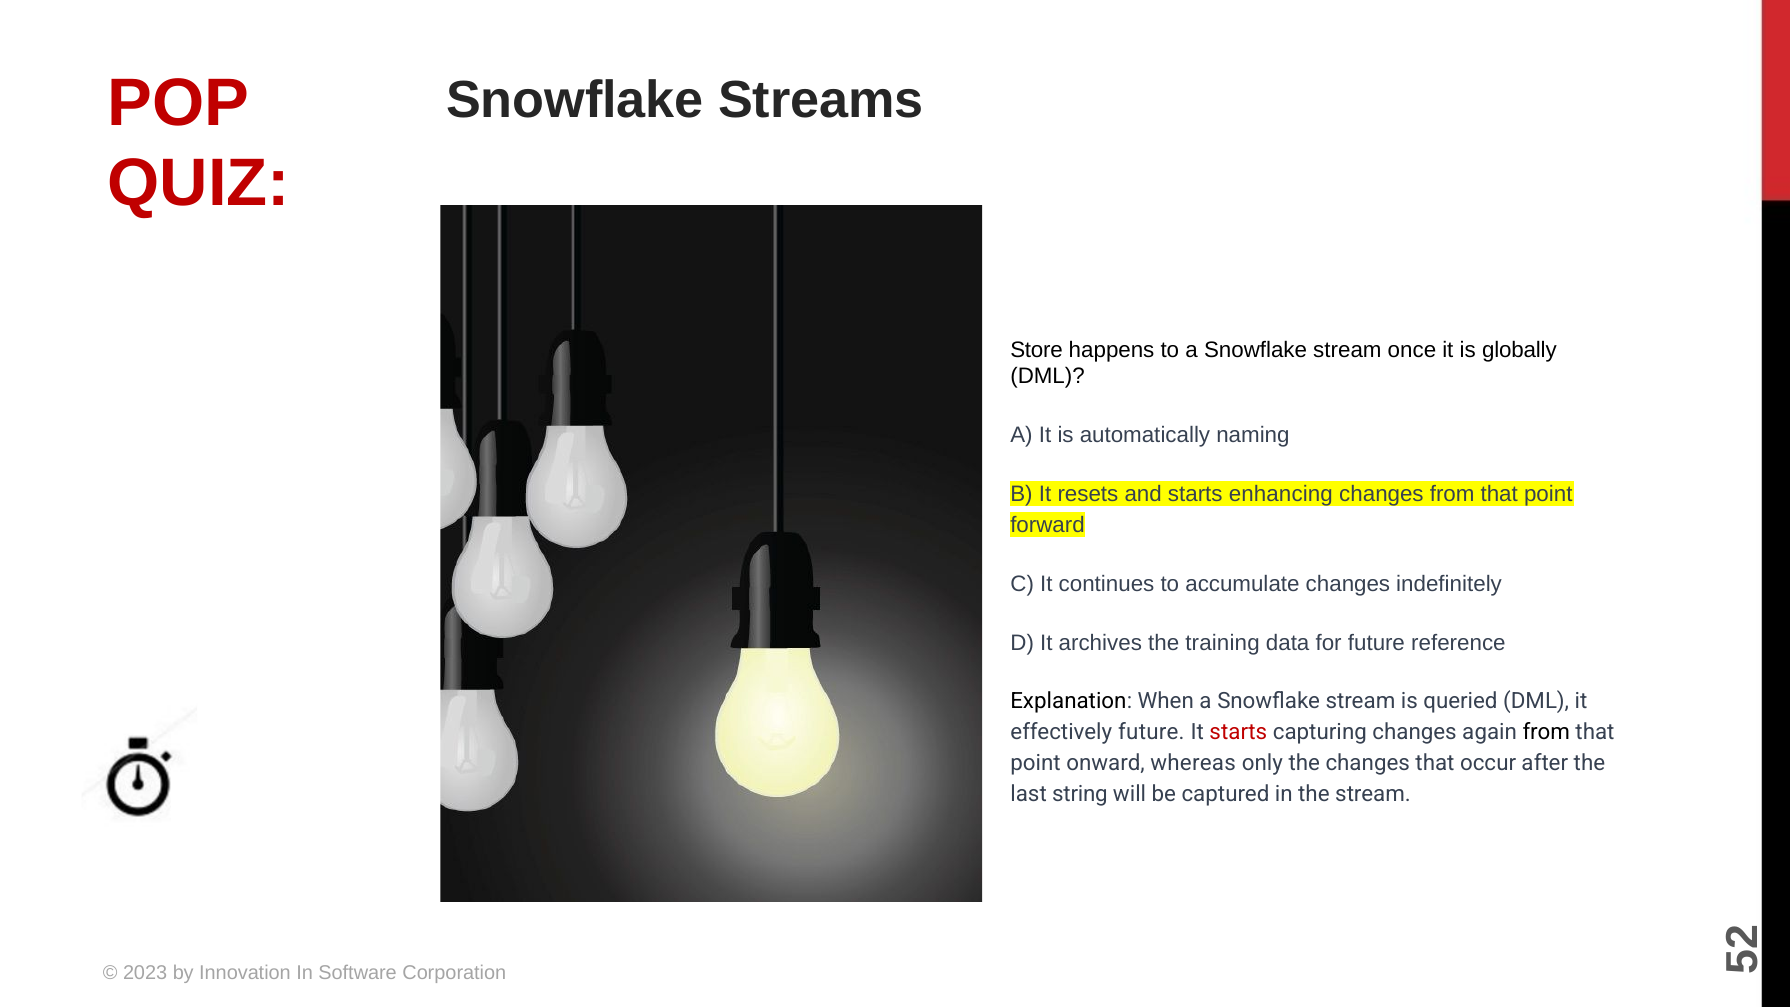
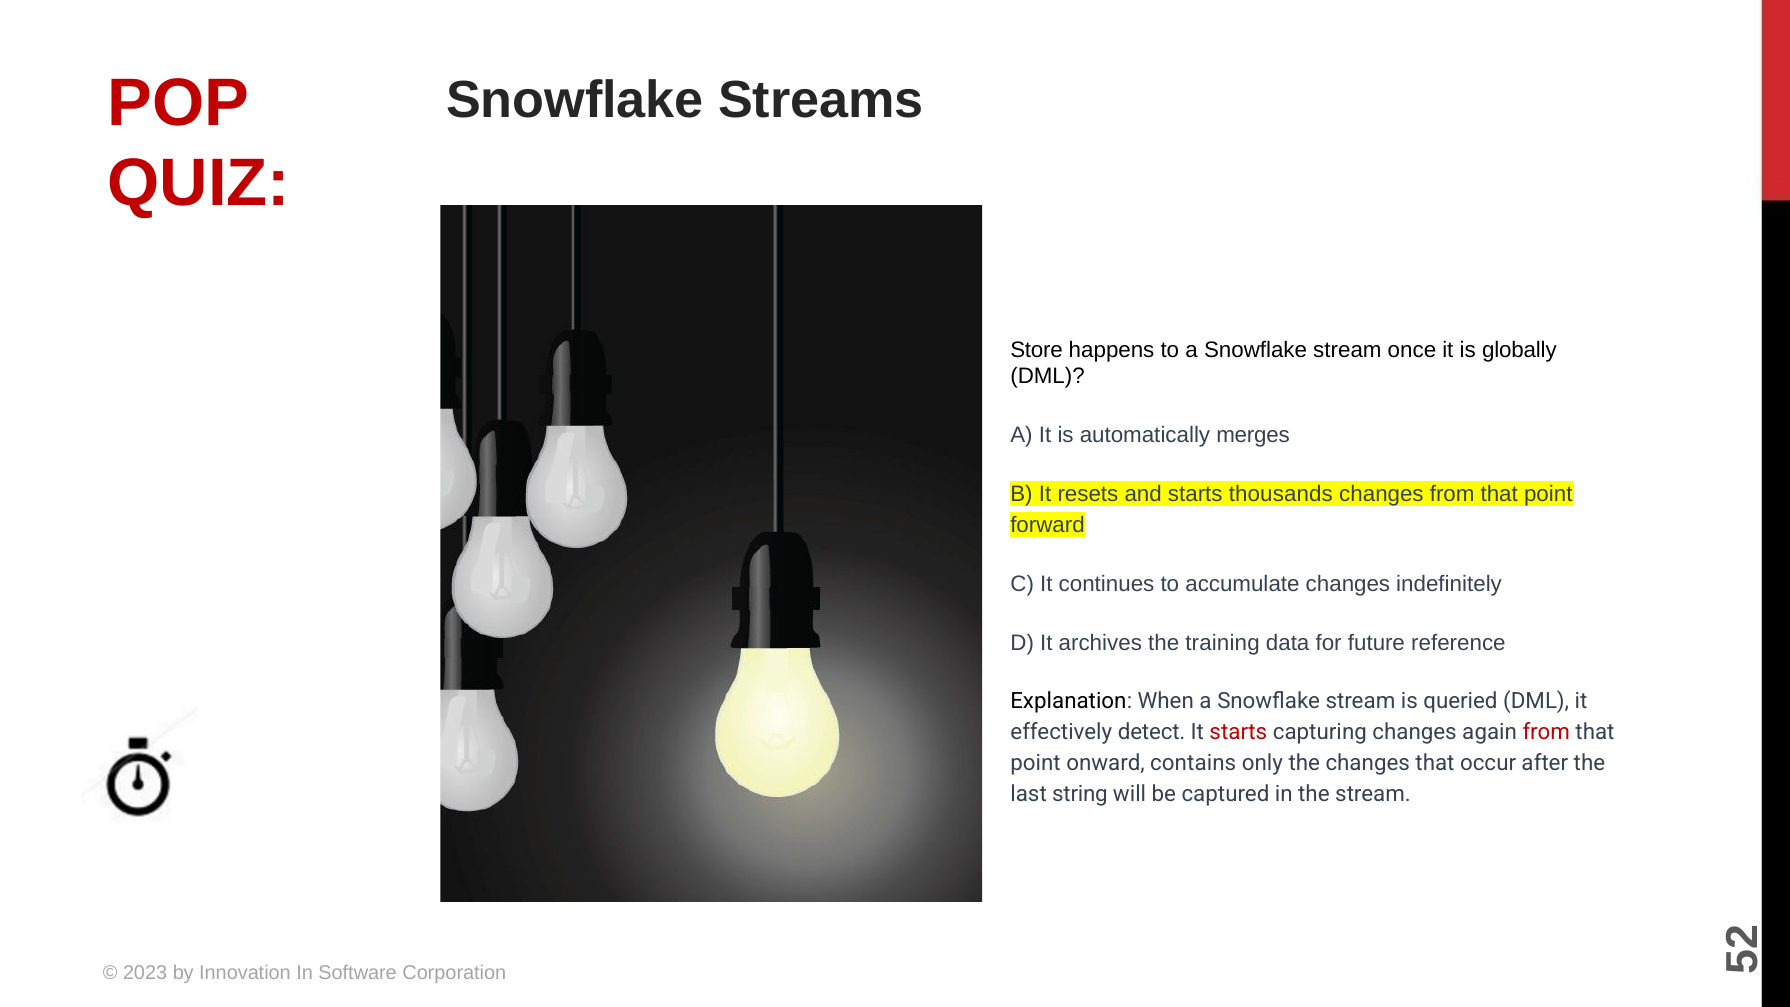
naming: naming -> merges
enhancing: enhancing -> thousands
effectively future: future -> detect
from at (1546, 732) colour: black -> red
whereas: whereas -> contains
